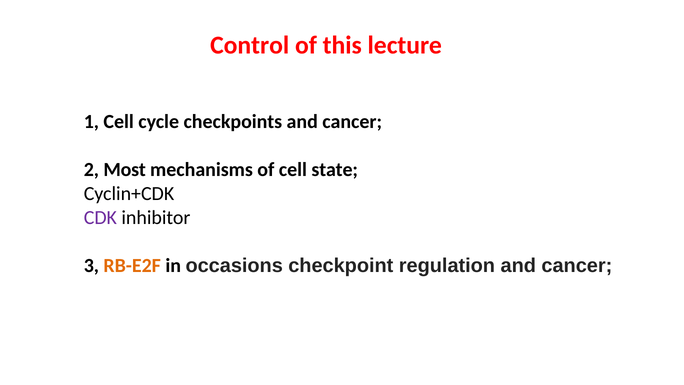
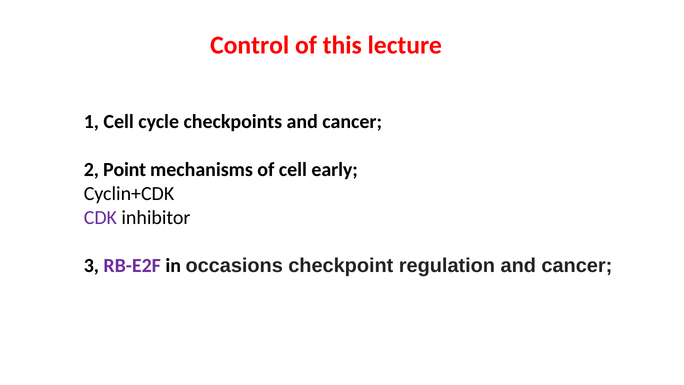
Most: Most -> Point
state: state -> early
RB-E2F colour: orange -> purple
